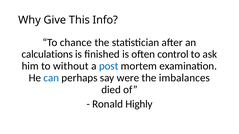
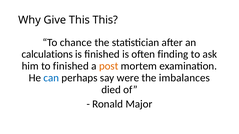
This Info: Info -> This
control: control -> finding
to without: without -> finished
post colour: blue -> orange
Highly: Highly -> Major
